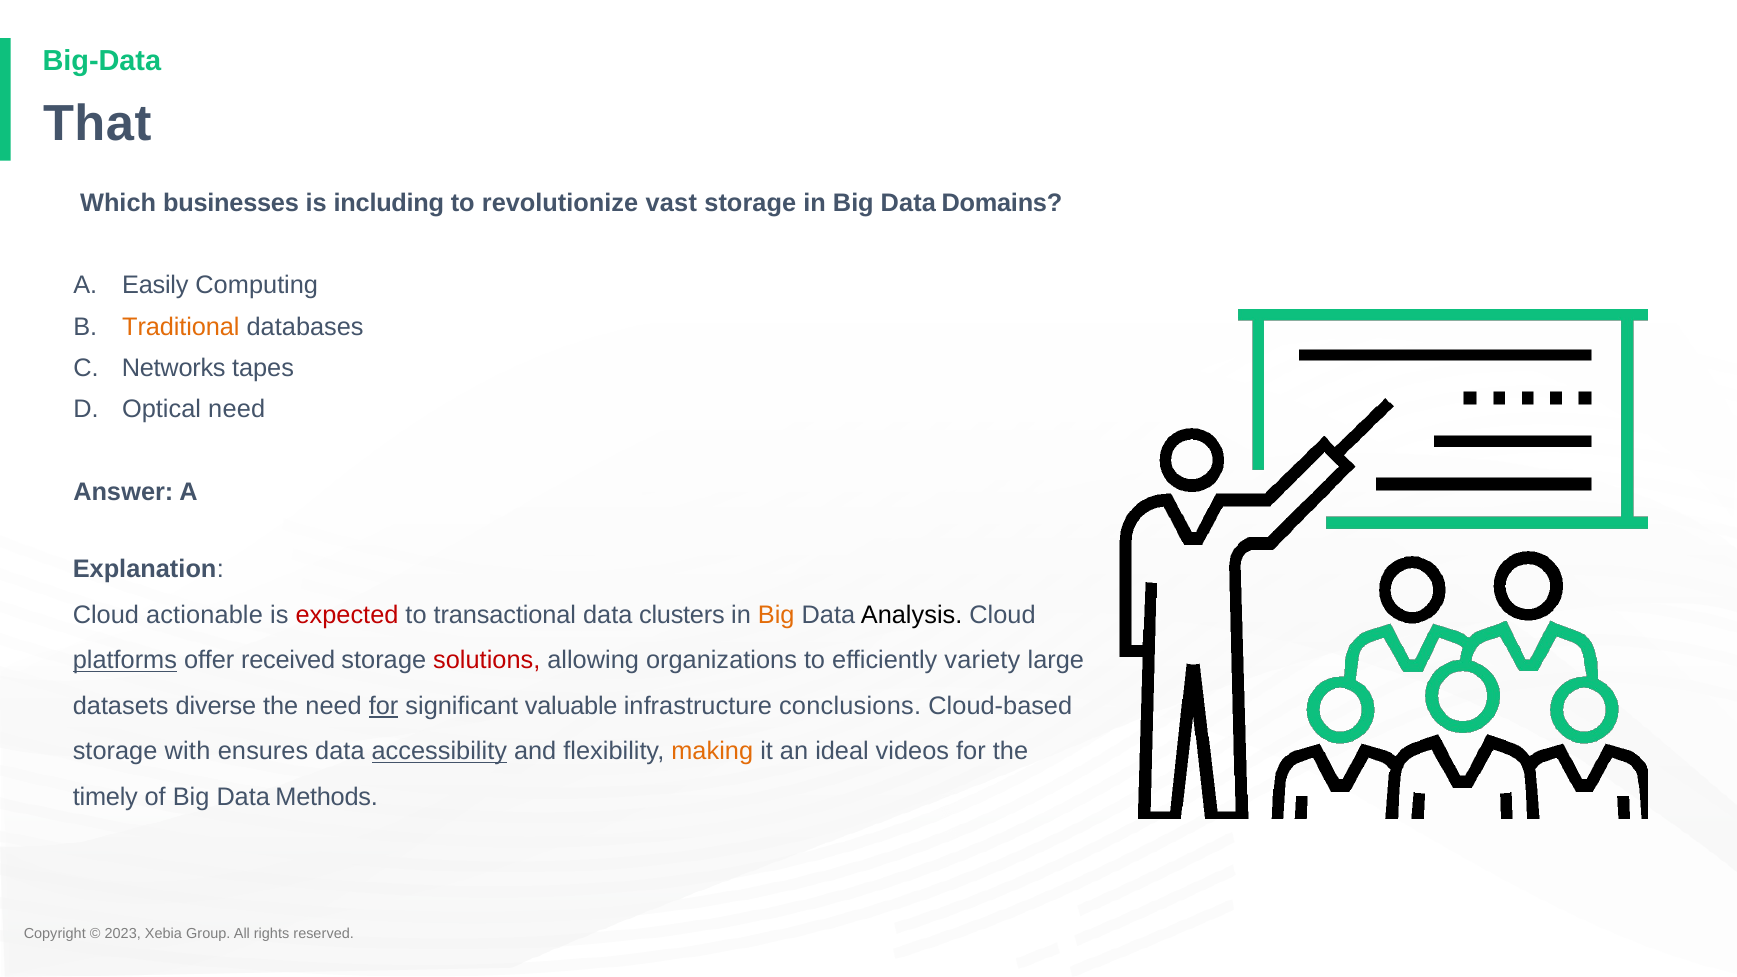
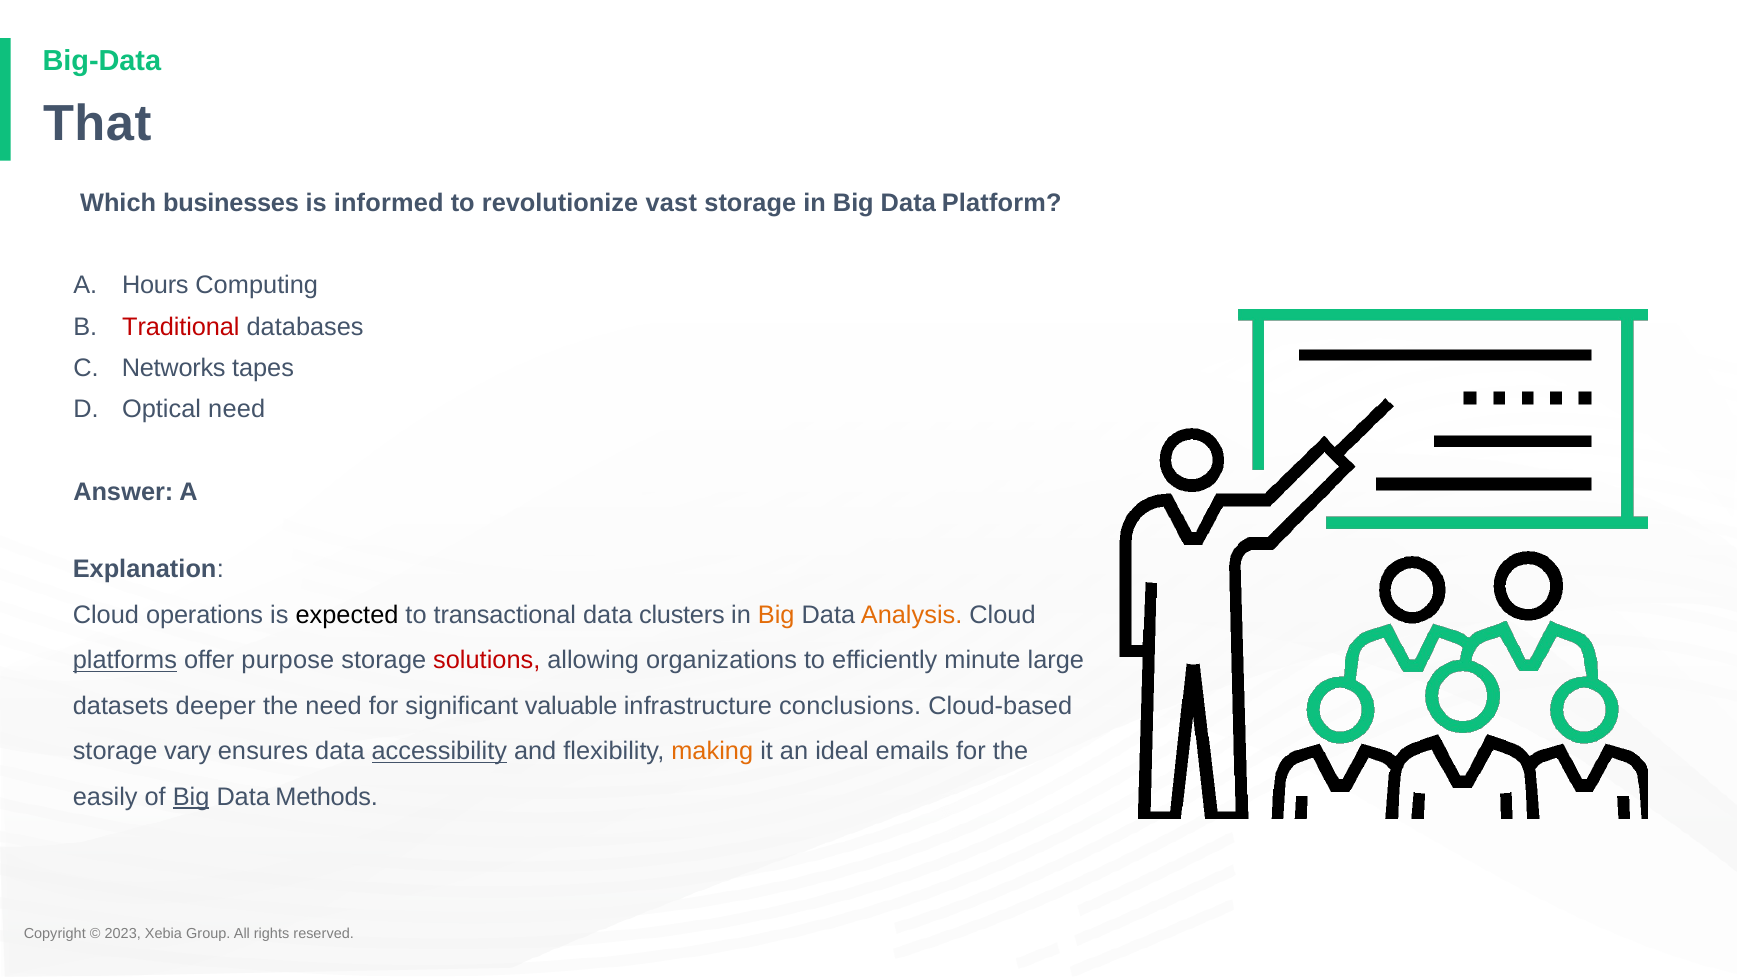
including: including -> informed
Domains: Domains -> Platform
Easily: Easily -> Hours
Traditional colour: orange -> red
actionable: actionable -> operations
expected colour: red -> black
Analysis colour: black -> orange
received: received -> purpose
variety: variety -> minute
diverse: diverse -> deeper
for at (384, 706) underline: present -> none
with: with -> vary
videos: videos -> emails
timely: timely -> easily
Big at (191, 797) underline: none -> present
